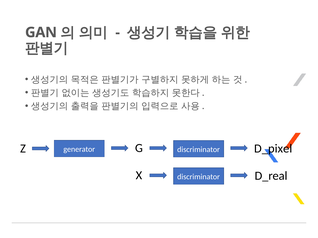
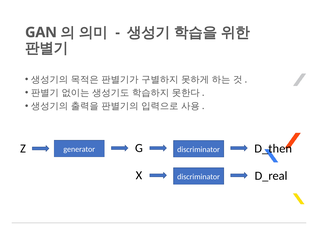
D_pixel: D_pixel -> D_then
